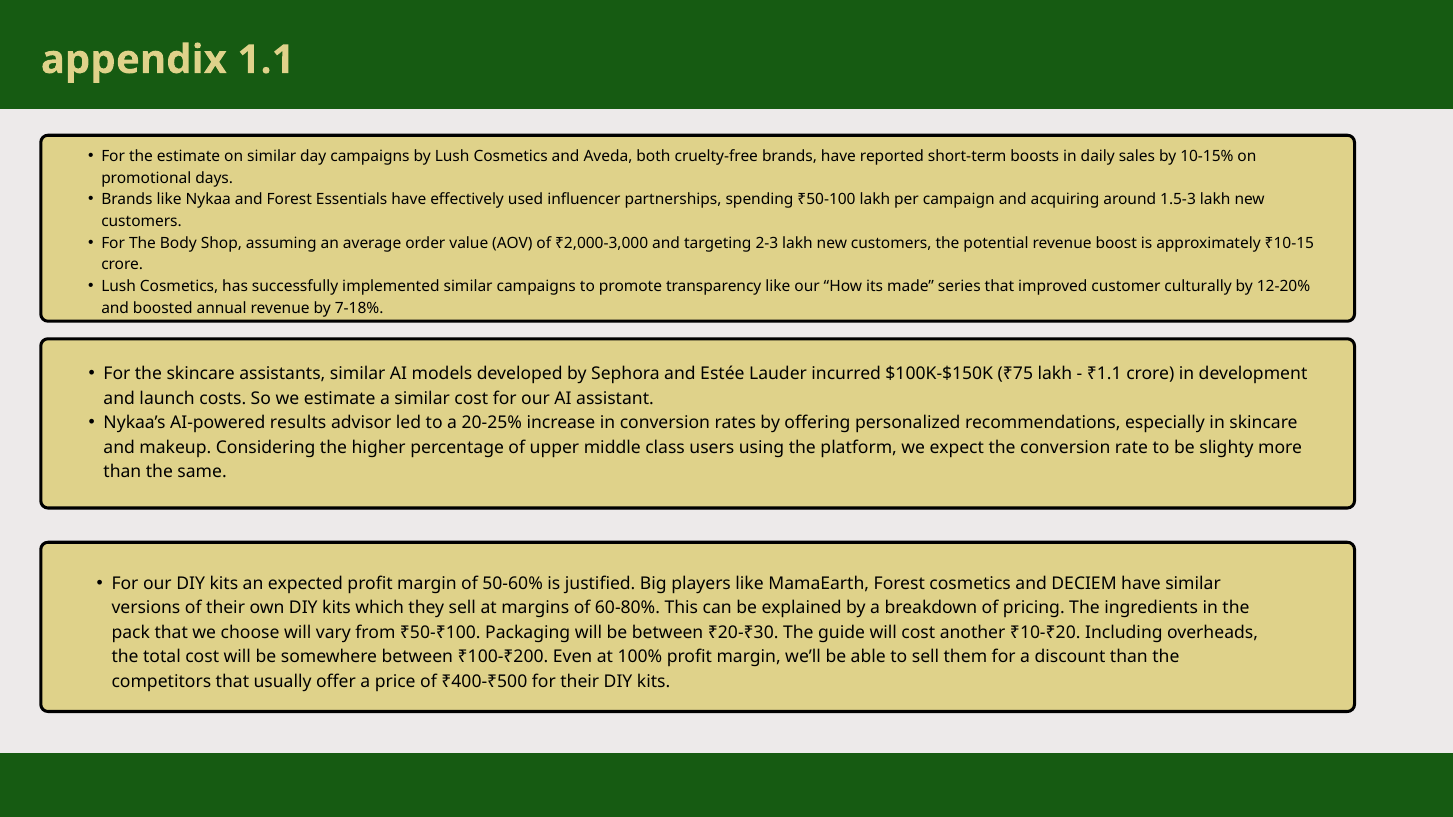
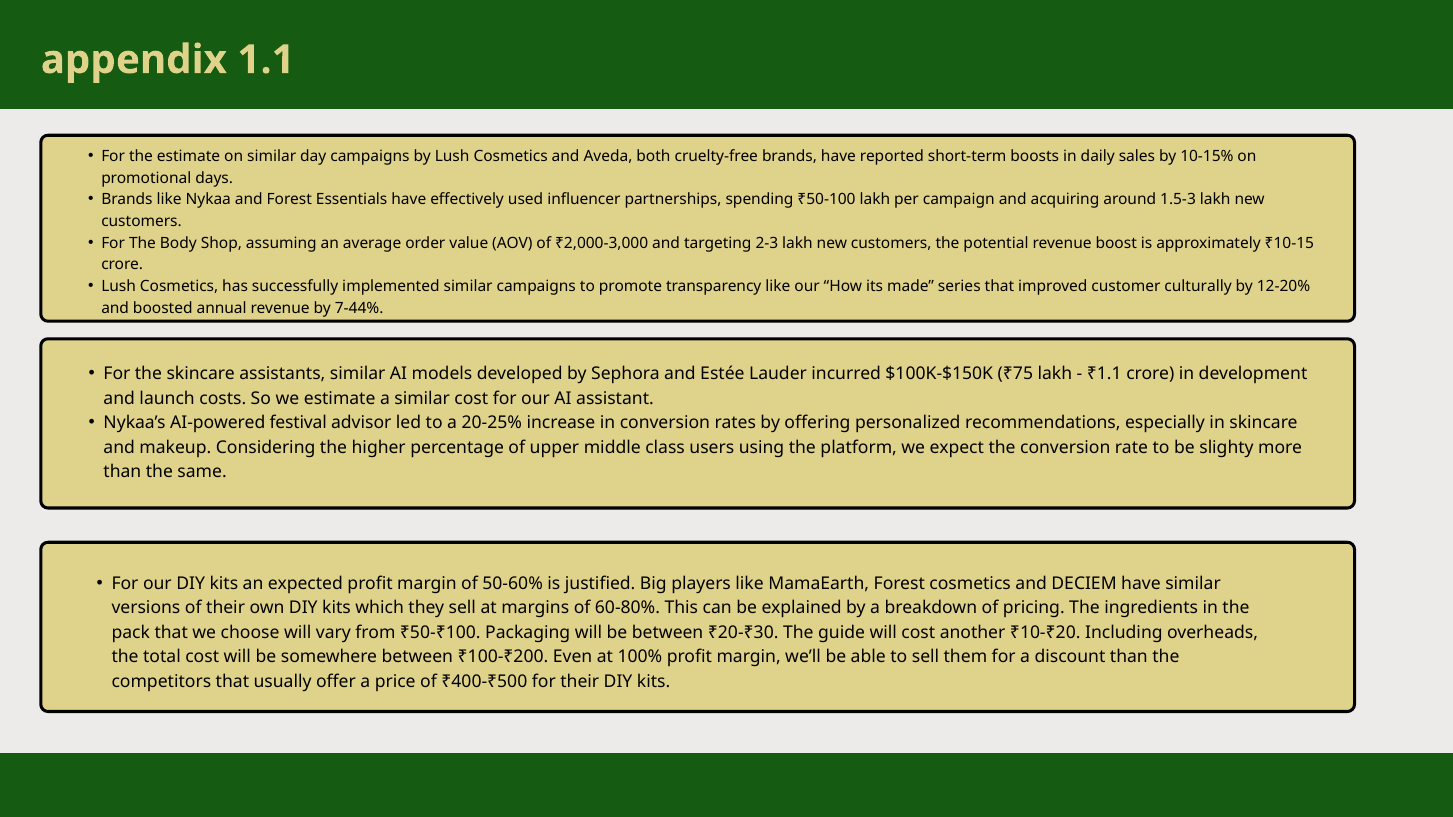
7-18%: 7-18% -> 7-44%
results: results -> festival
